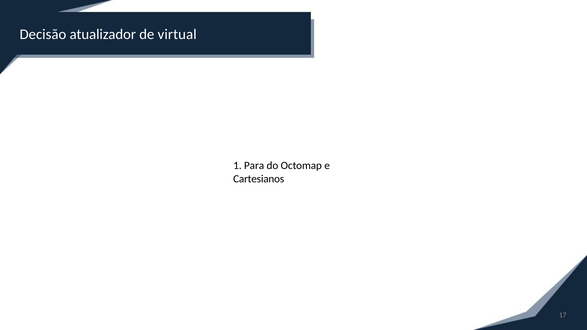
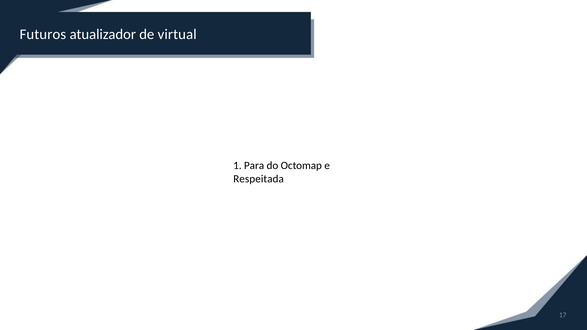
Decisão: Decisão -> Futuros
Cartesianos: Cartesianos -> Respeitada
